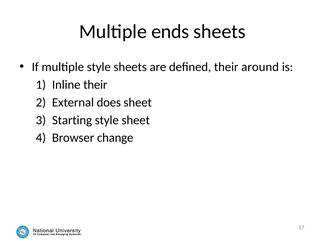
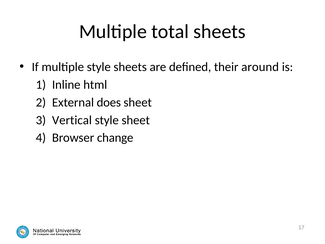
ends: ends -> total
Inline their: their -> html
Starting: Starting -> Vertical
